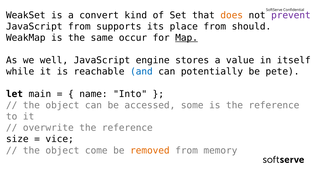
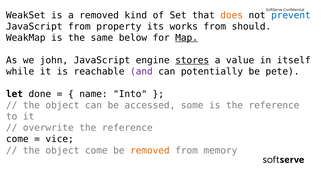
a convert: convert -> removed
prevent colour: purple -> blue
supports: supports -> property
place: place -> works
occur: occur -> below
well: well -> john
stores underline: none -> present
and colour: blue -> purple
main: main -> done
size at (17, 139): size -> come
